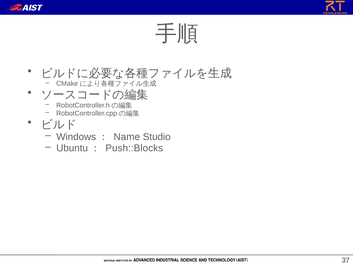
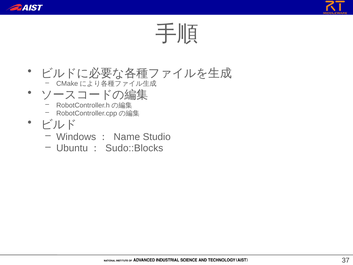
Push::Blocks: Push::Blocks -> Sudo::Blocks
